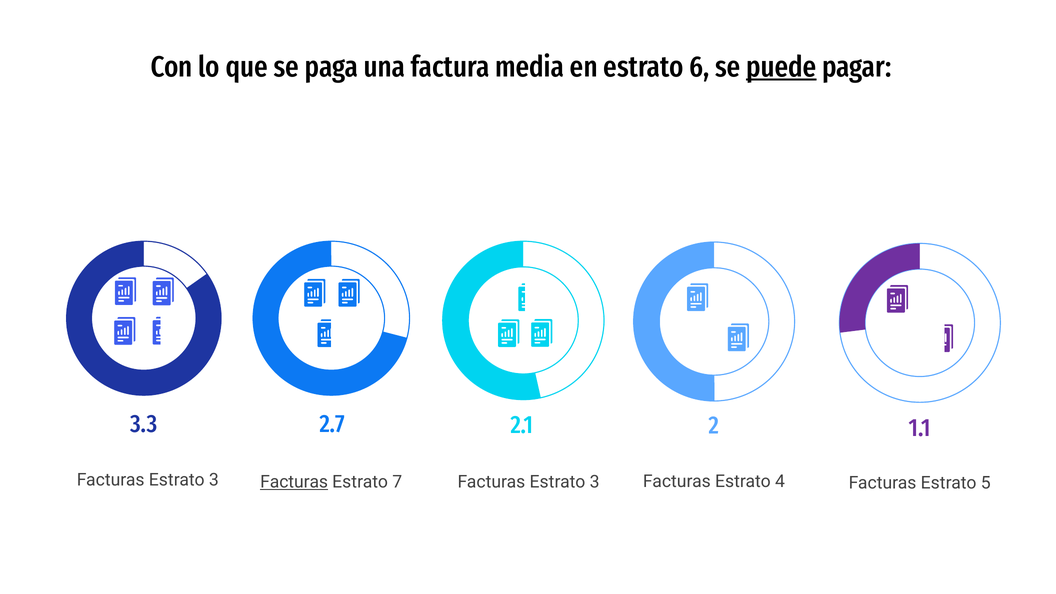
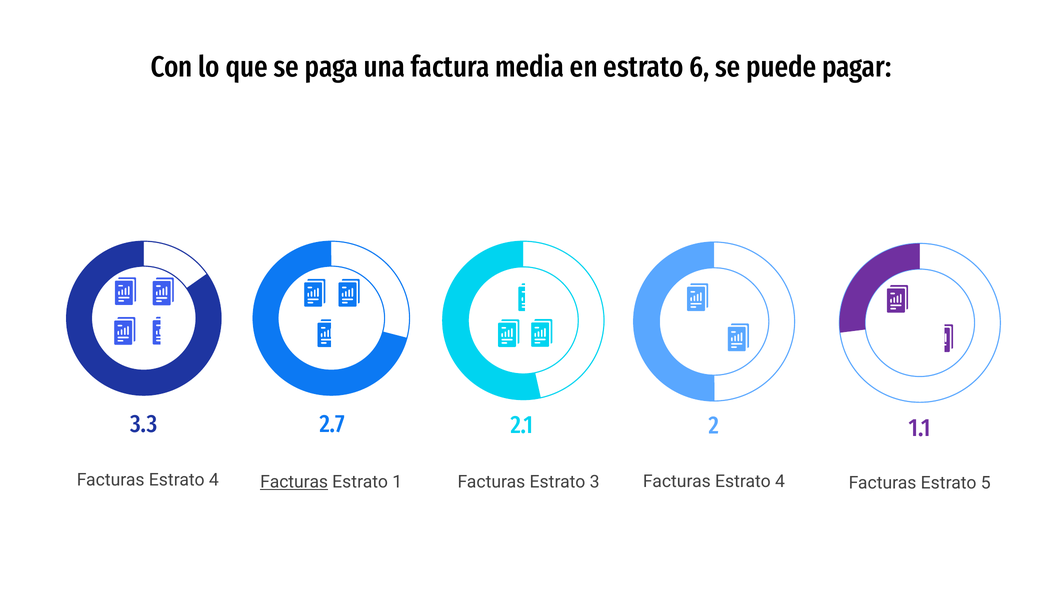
puede underline: present -> none
3 at (214, 480): 3 -> 4
7: 7 -> 1
